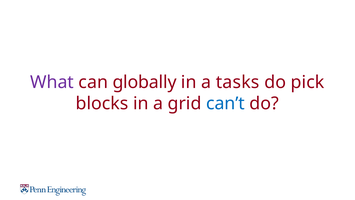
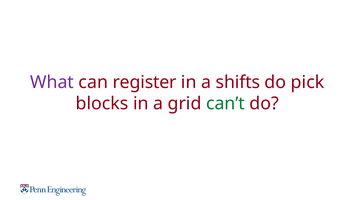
globally: globally -> register
tasks: tasks -> shifts
can’t colour: blue -> green
